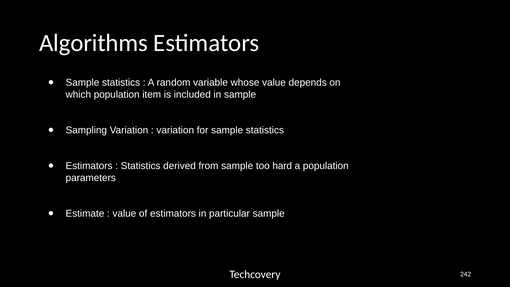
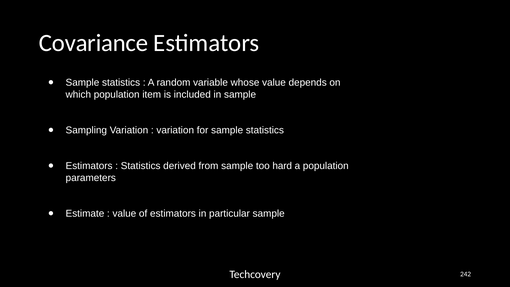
Algorithms: Algorithms -> Covariance
